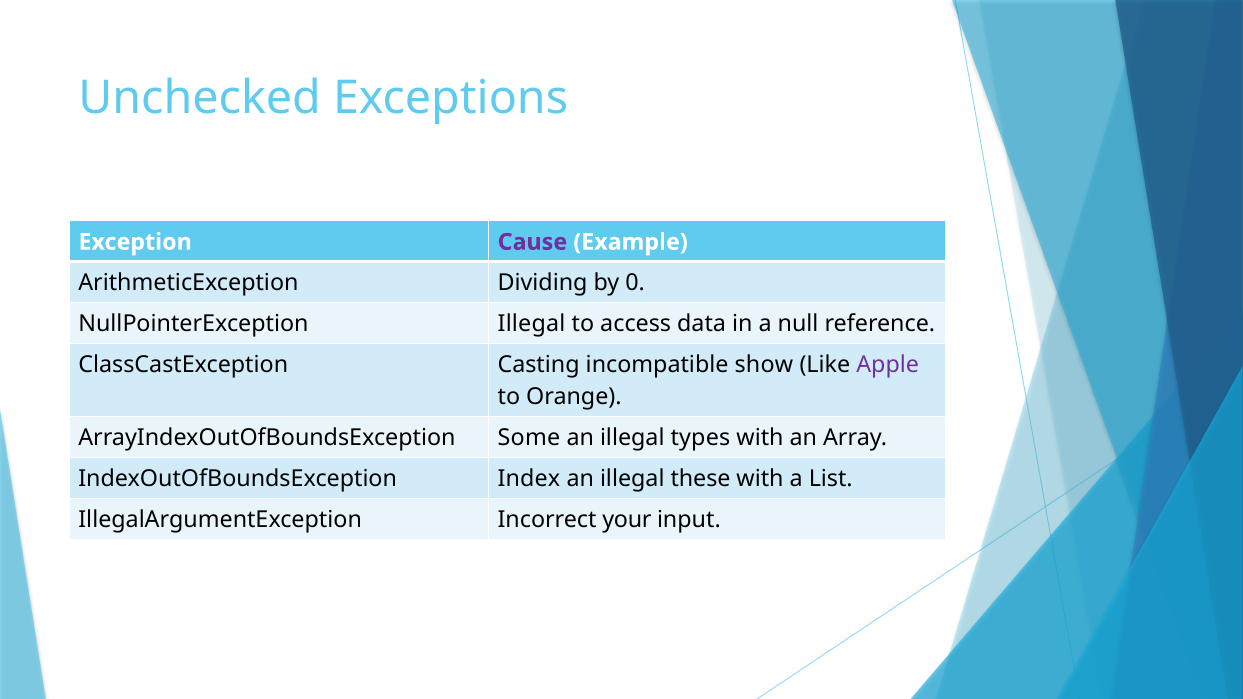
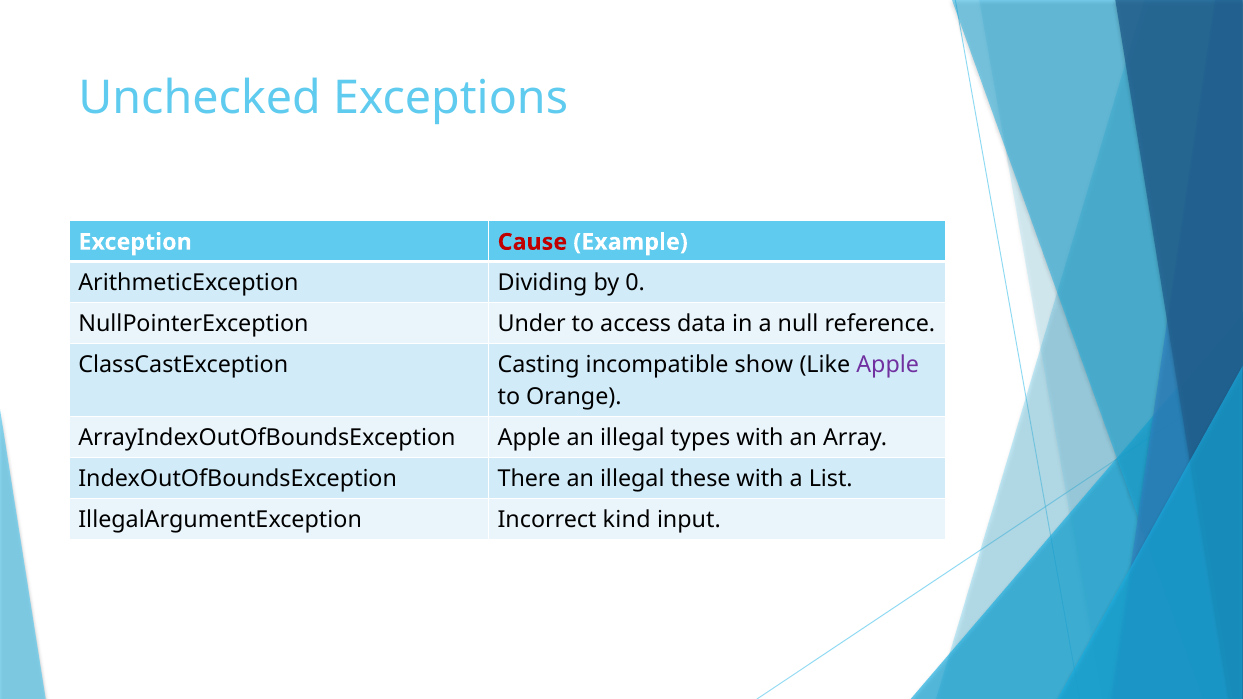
Cause colour: purple -> red
NullPointerException Illegal: Illegal -> Under
ArrayIndexOutOfBoundsException Some: Some -> Apple
Index: Index -> There
your: your -> kind
